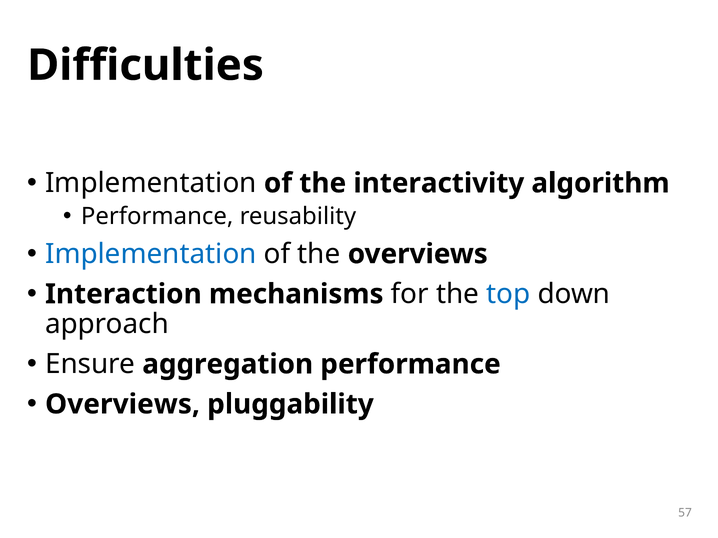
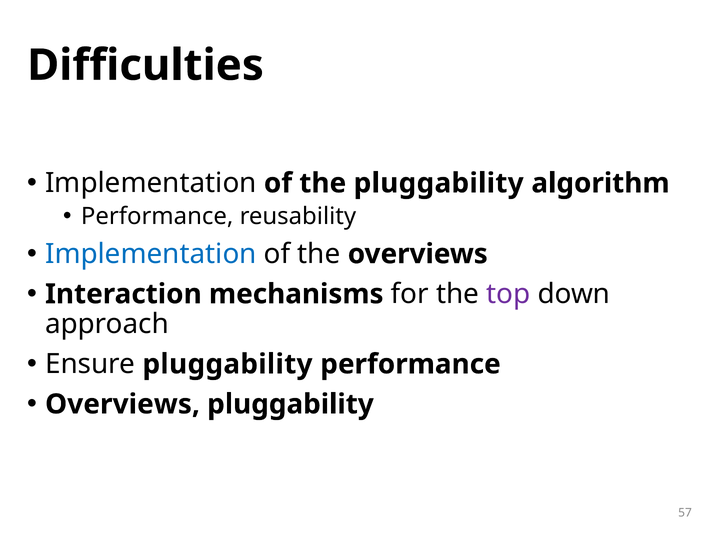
the interactivity: interactivity -> pluggability
top colour: blue -> purple
Ensure aggregation: aggregation -> pluggability
